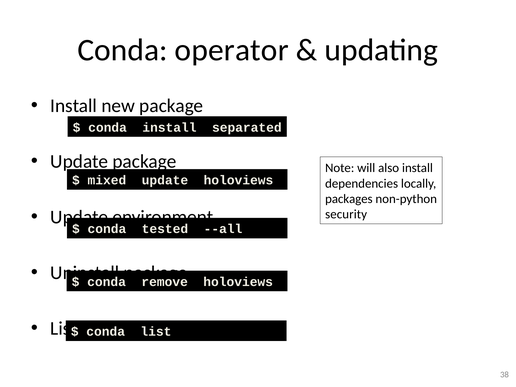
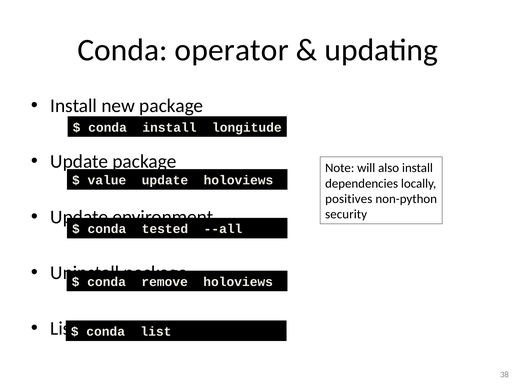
separated: separated -> longitude
mixed: mixed -> value
packages at (349, 199): packages -> positives
